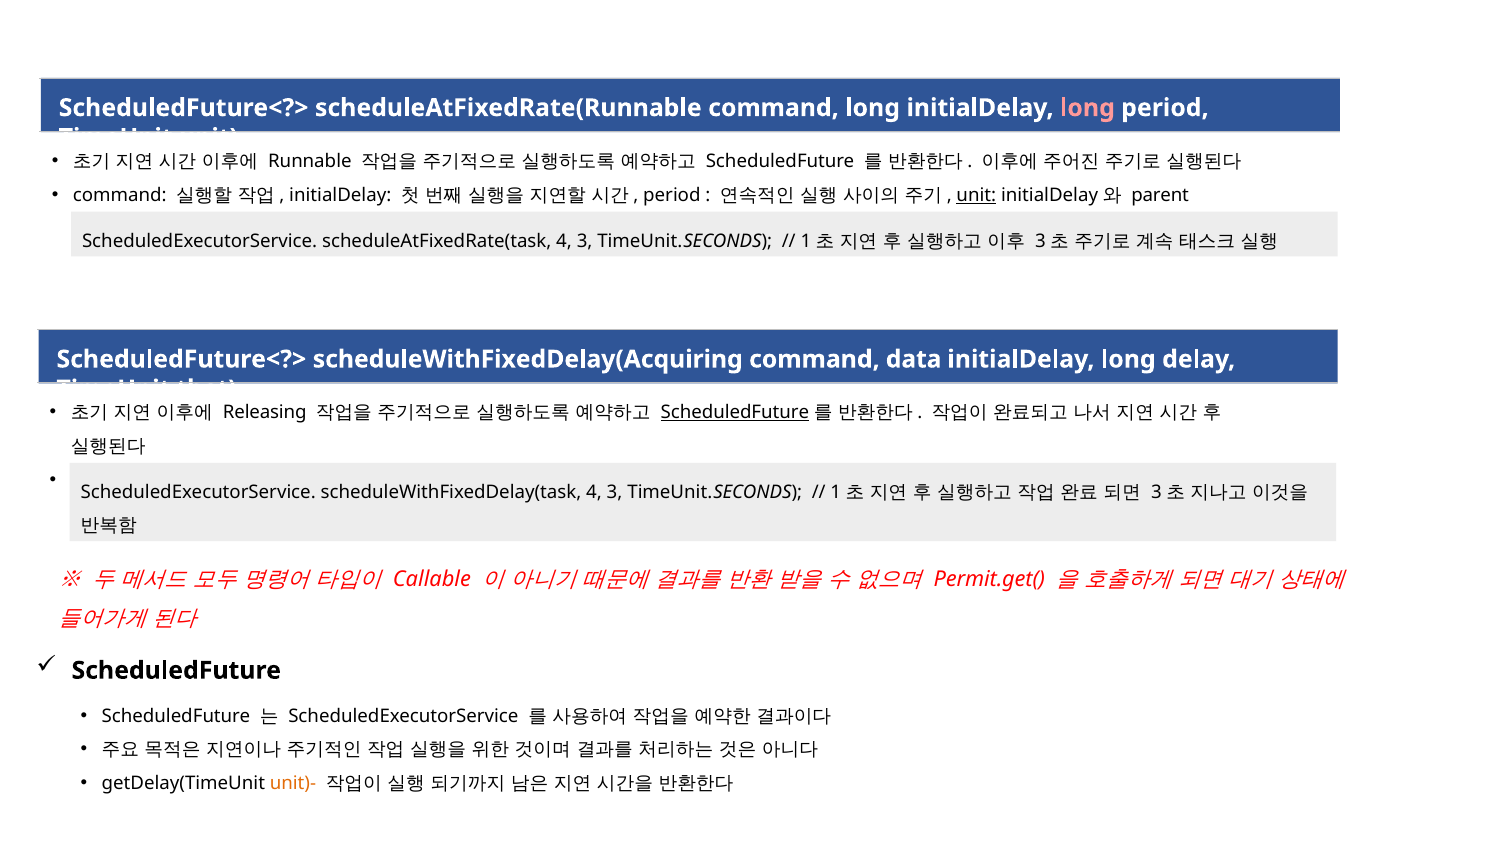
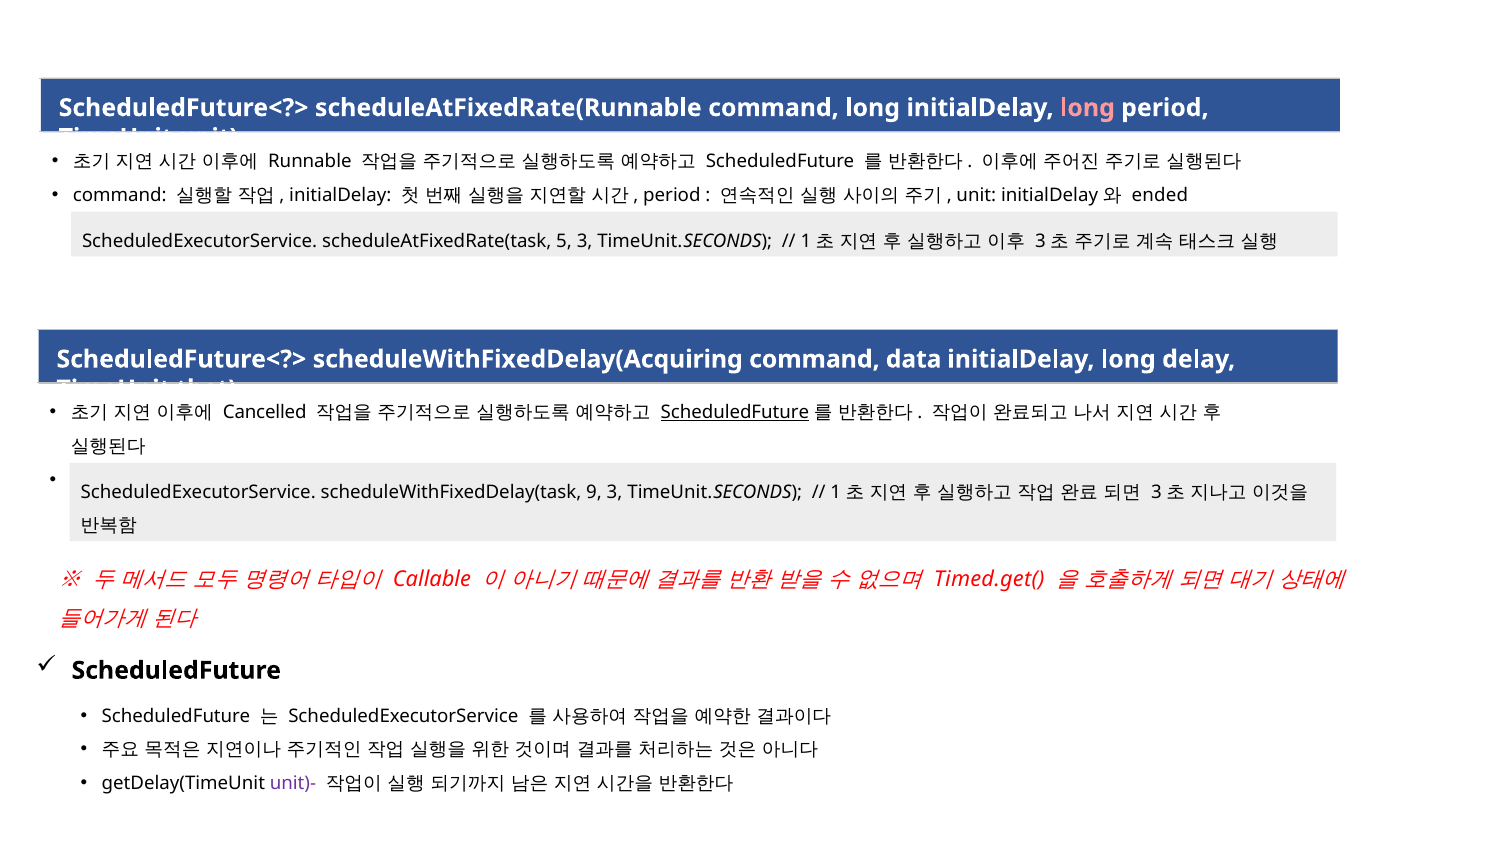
unit at (976, 195) underline: present -> none
parent: parent -> ended
scheduleAtFixedRate(task 4: 4 -> 5
Releasing: Releasing -> Cancelled
scheduleWithFixedDelay(task 4: 4 -> 9
Permit.get(: Permit.get( -> Timed.get(
unit)- colour: orange -> purple
